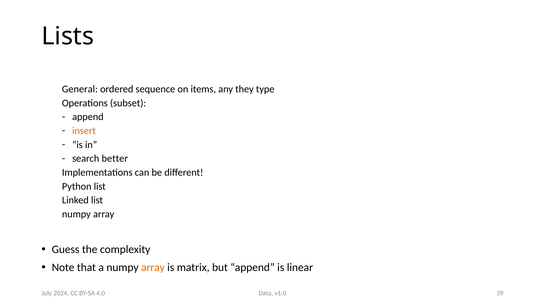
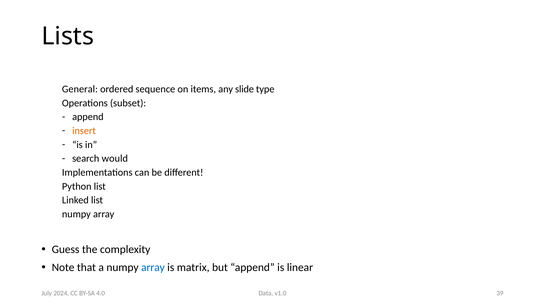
they: they -> slide
better: better -> would
array at (153, 267) colour: orange -> blue
